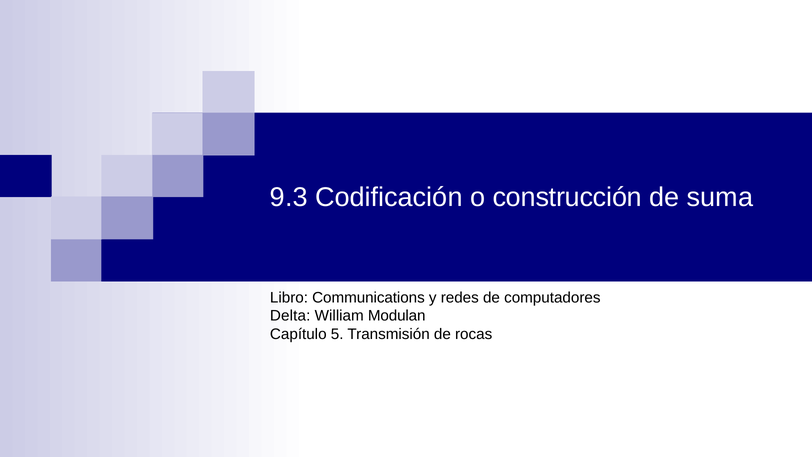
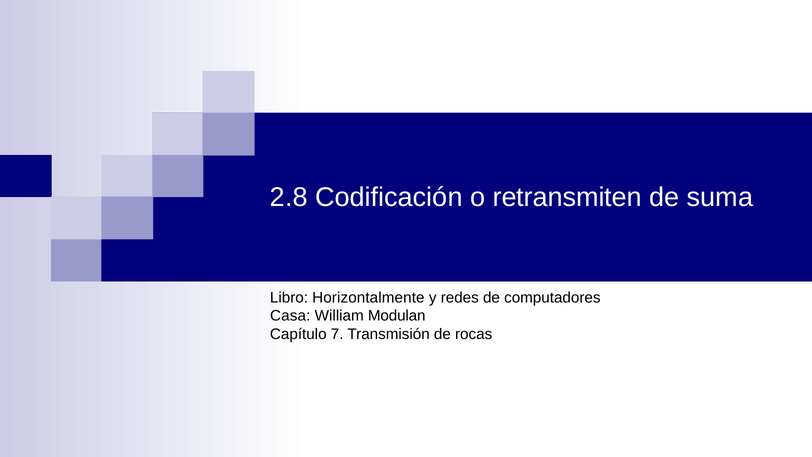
9.3: 9.3 -> 2.8
construcción: construcción -> retransmiten
Communications: Communications -> Horizontalmente
Delta: Delta -> Casa
5: 5 -> 7
